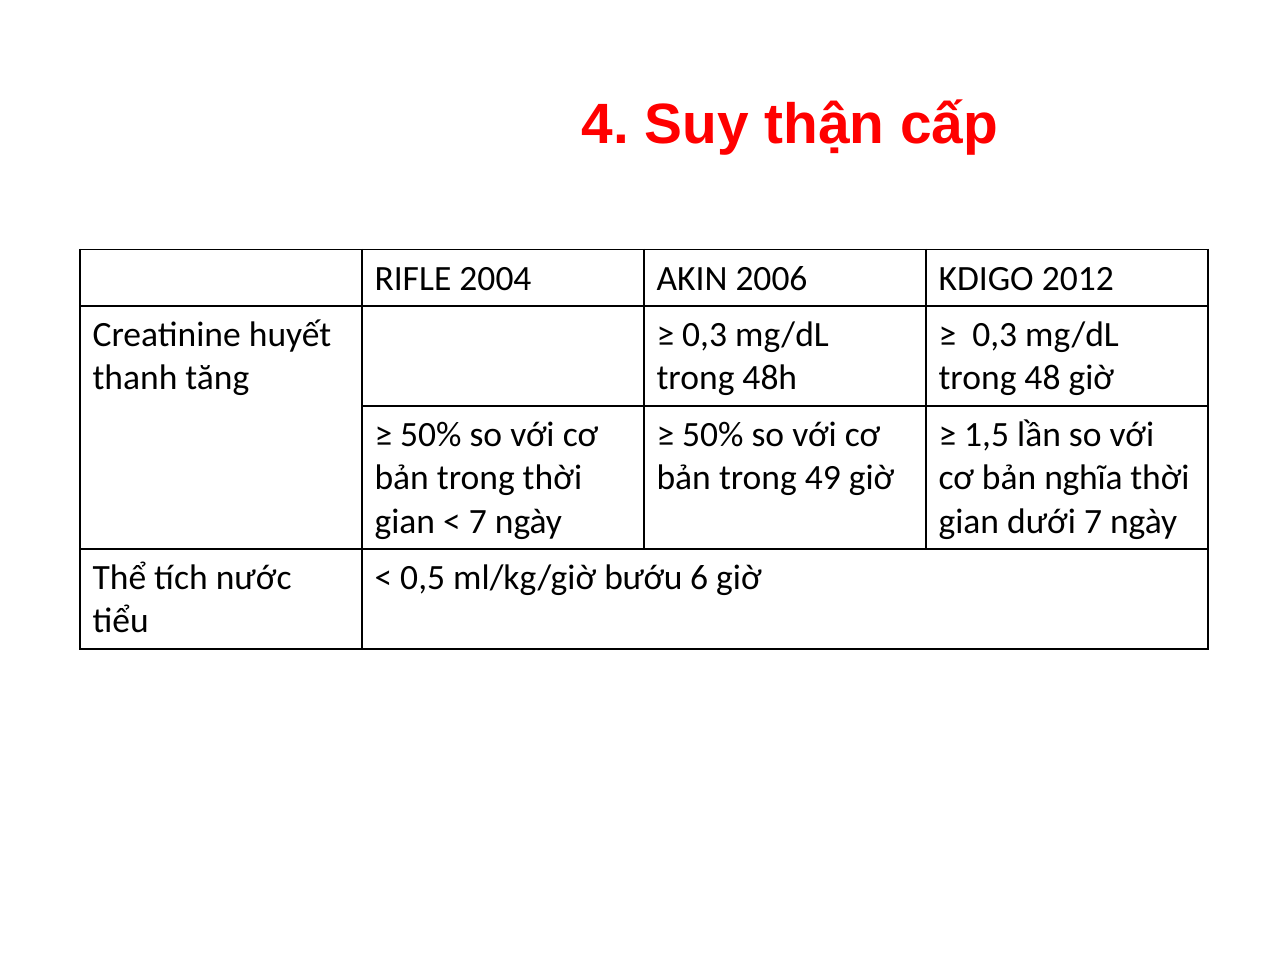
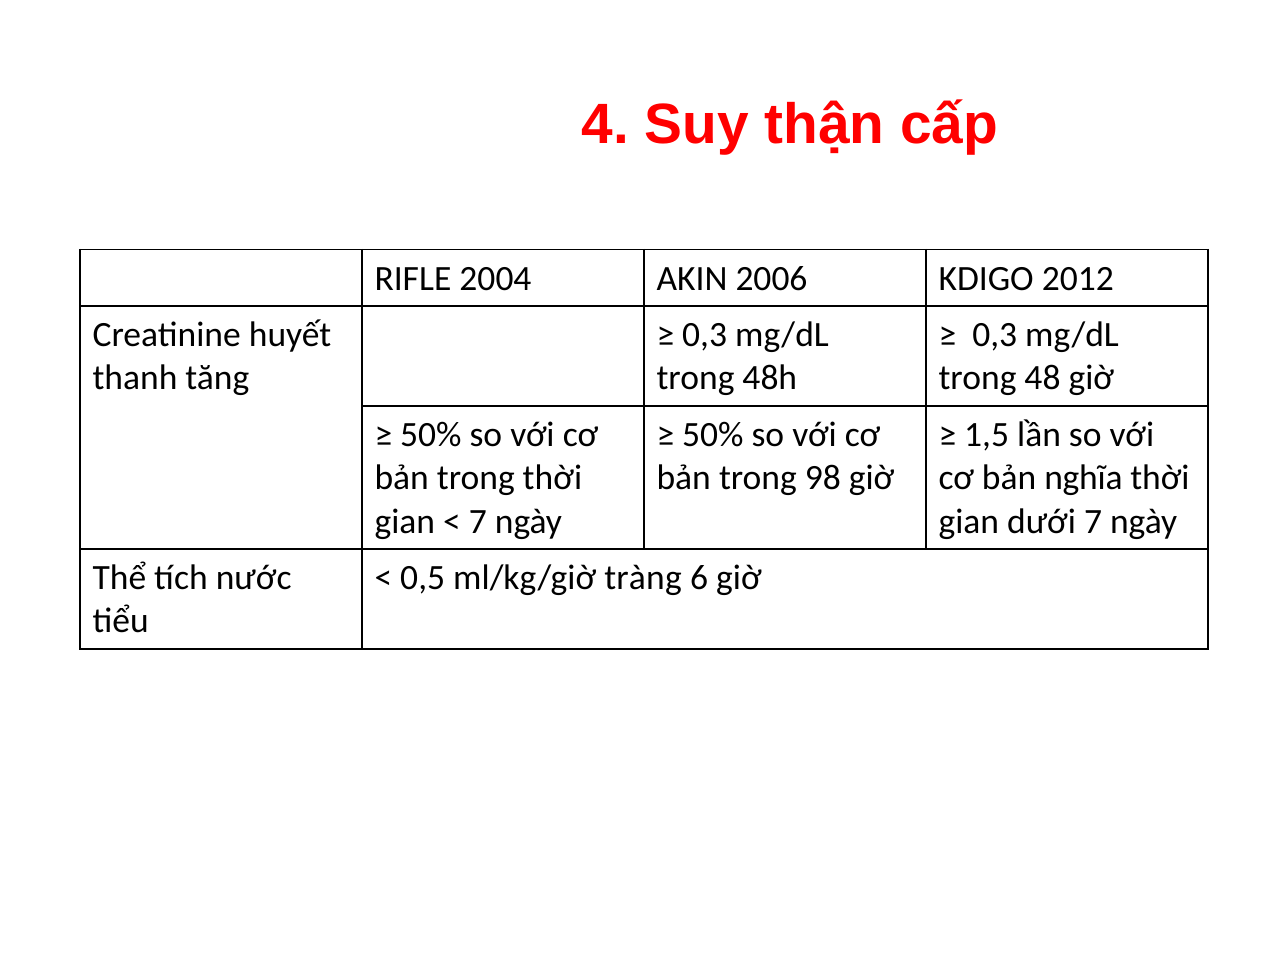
49: 49 -> 98
bướu: bướu -> tràng
